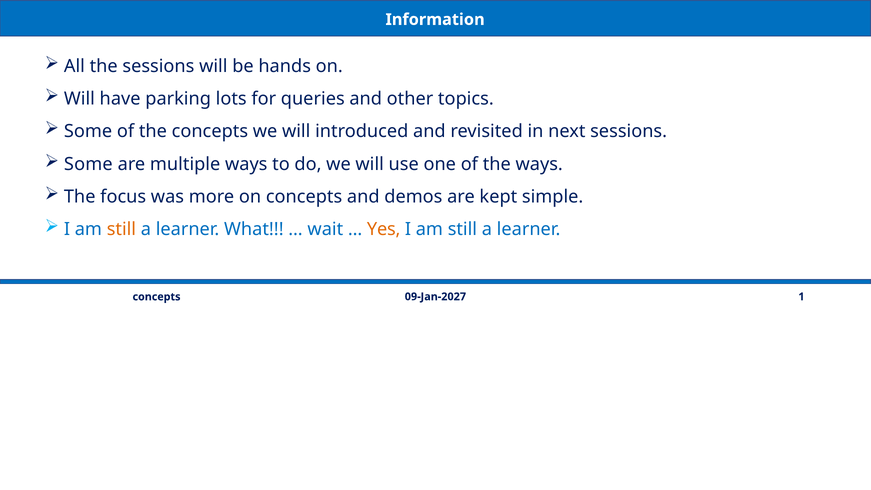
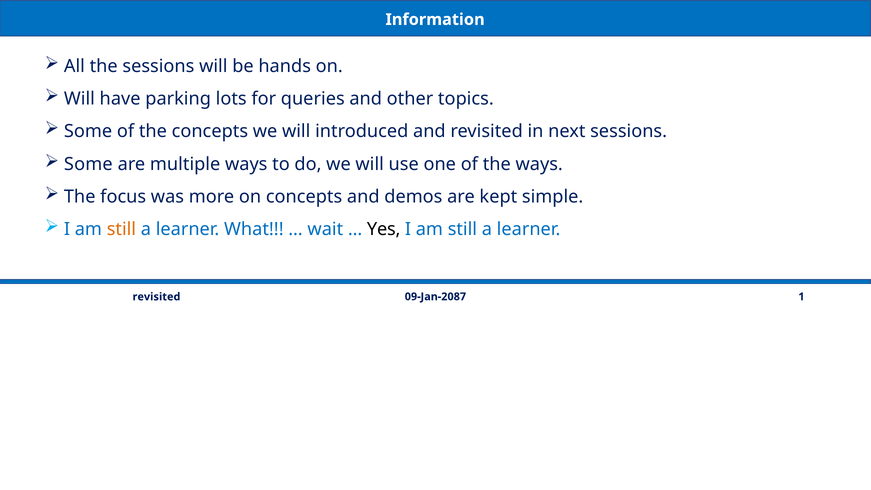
Yes colour: orange -> black
09-Jan-2027: 09-Jan-2027 -> 09-Jan-2087
concepts at (157, 297): concepts -> revisited
